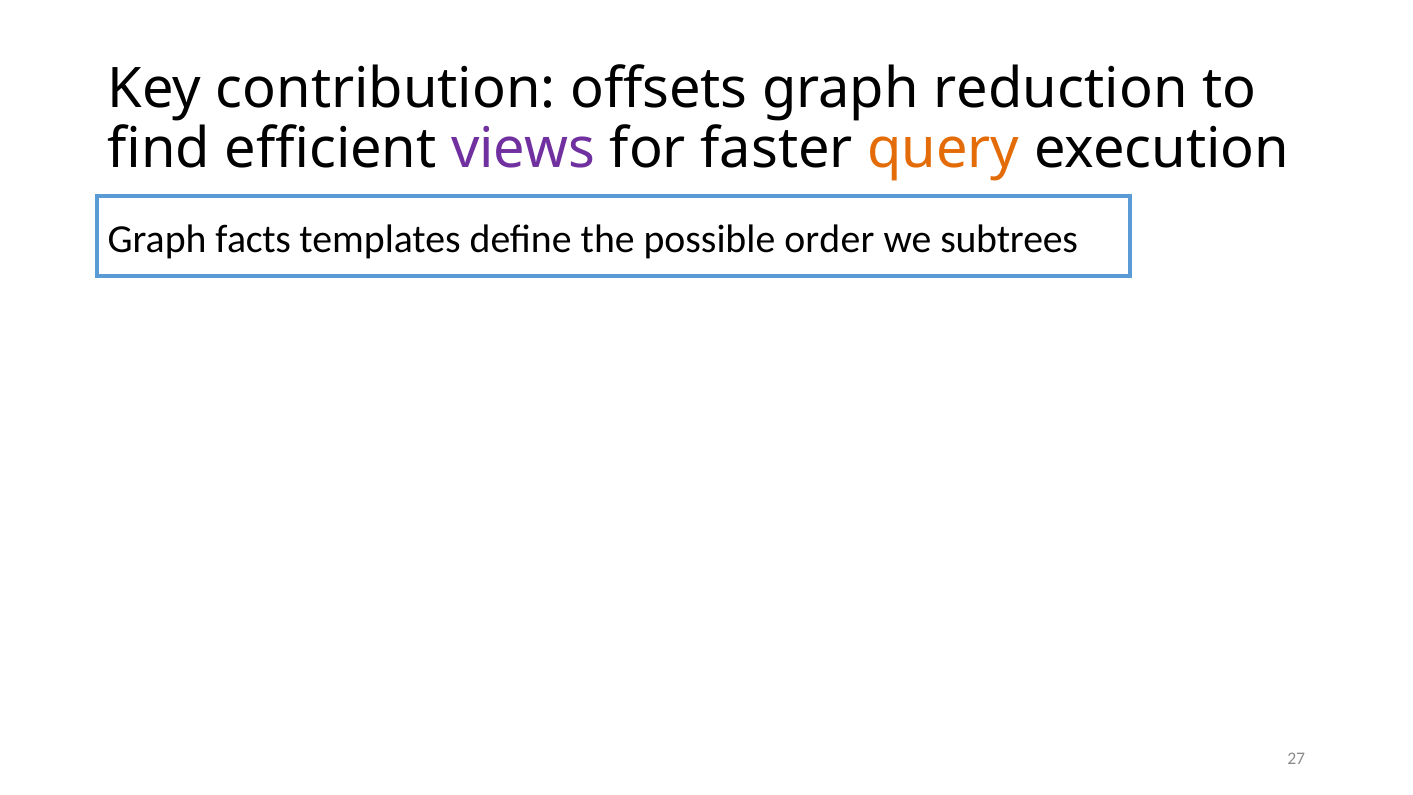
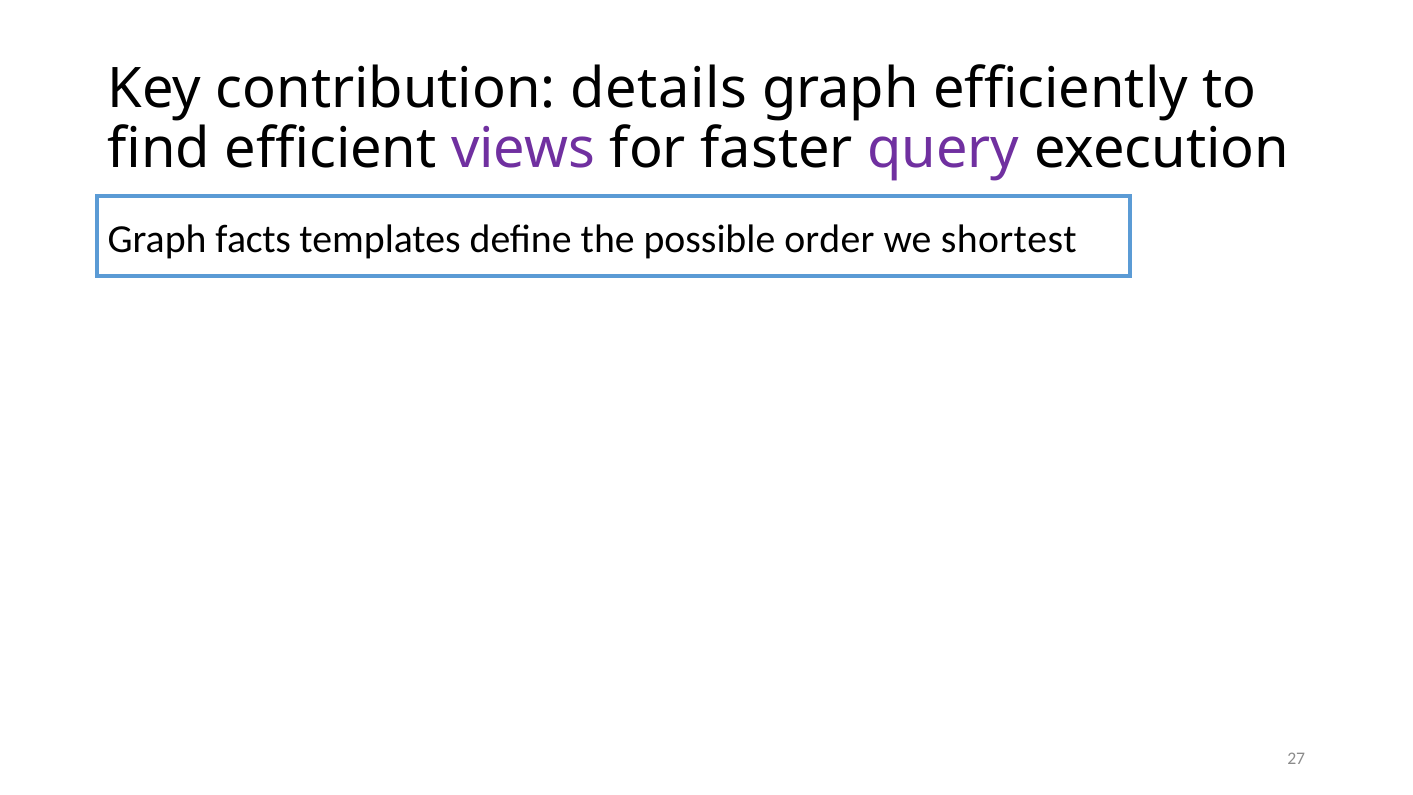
offsets: offsets -> details
reduction: reduction -> efficiently
query at (943, 149) colour: orange -> purple
subtrees: subtrees -> shortest
